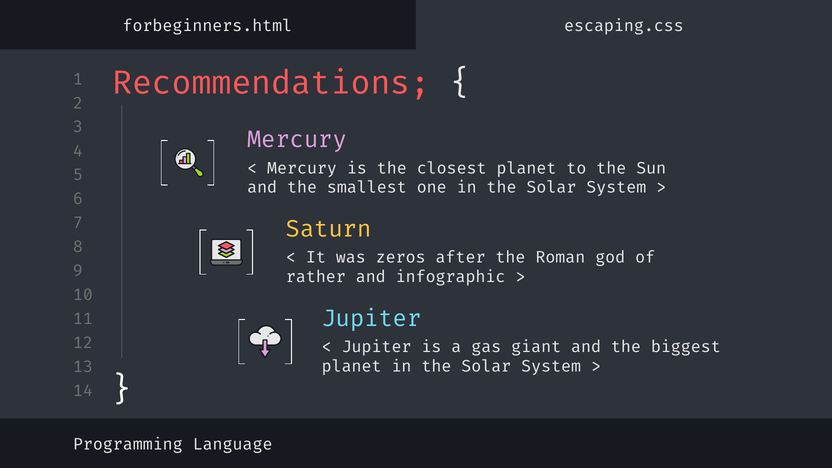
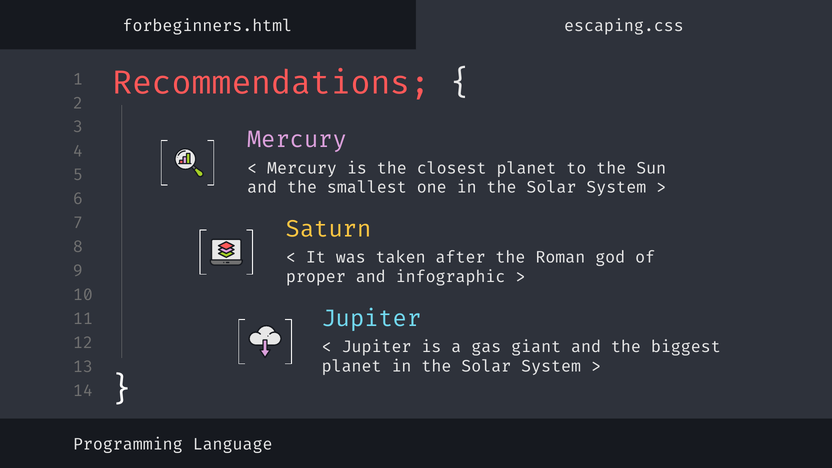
zeros: zeros -> taken
rather: rather -> proper
